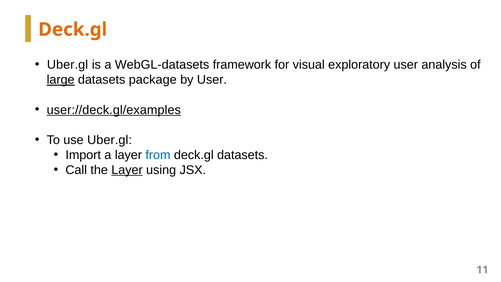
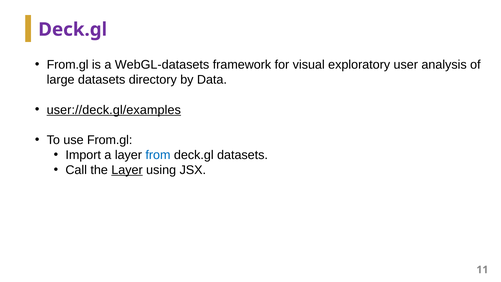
Deck.gl at (73, 30) colour: orange -> purple
Uber.gl at (67, 65): Uber.gl -> From.gl
large underline: present -> none
package: package -> directory
by User: User -> Data
use Uber.gl: Uber.gl -> From.gl
